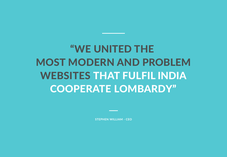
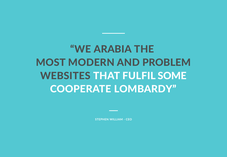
UNITED: UNITED -> ARABIA
INDIA: INDIA -> SOME
